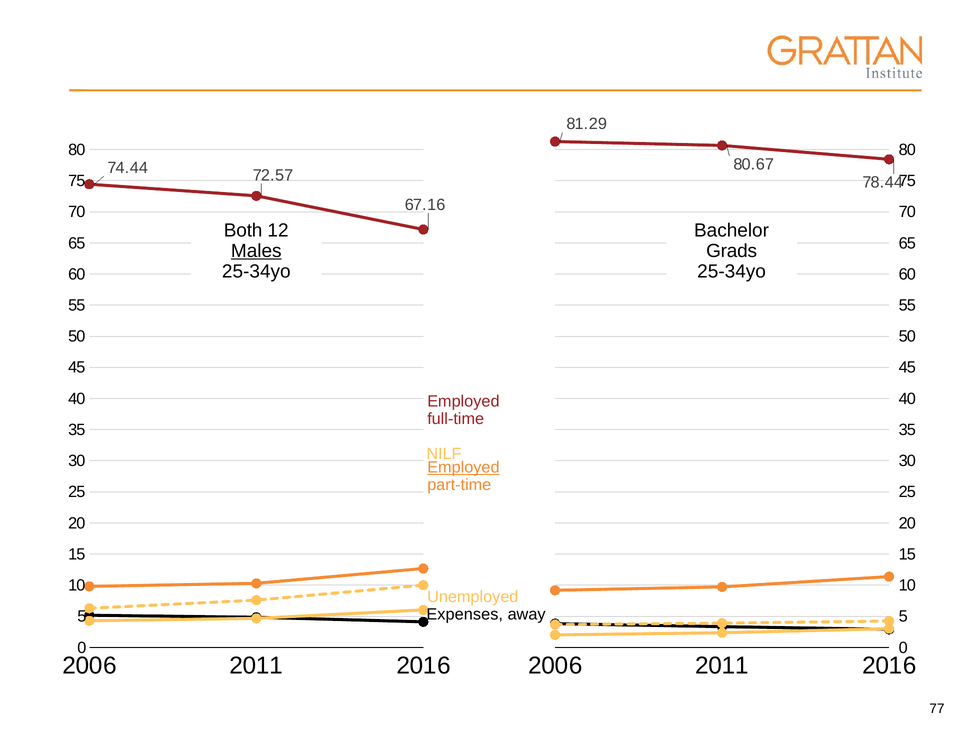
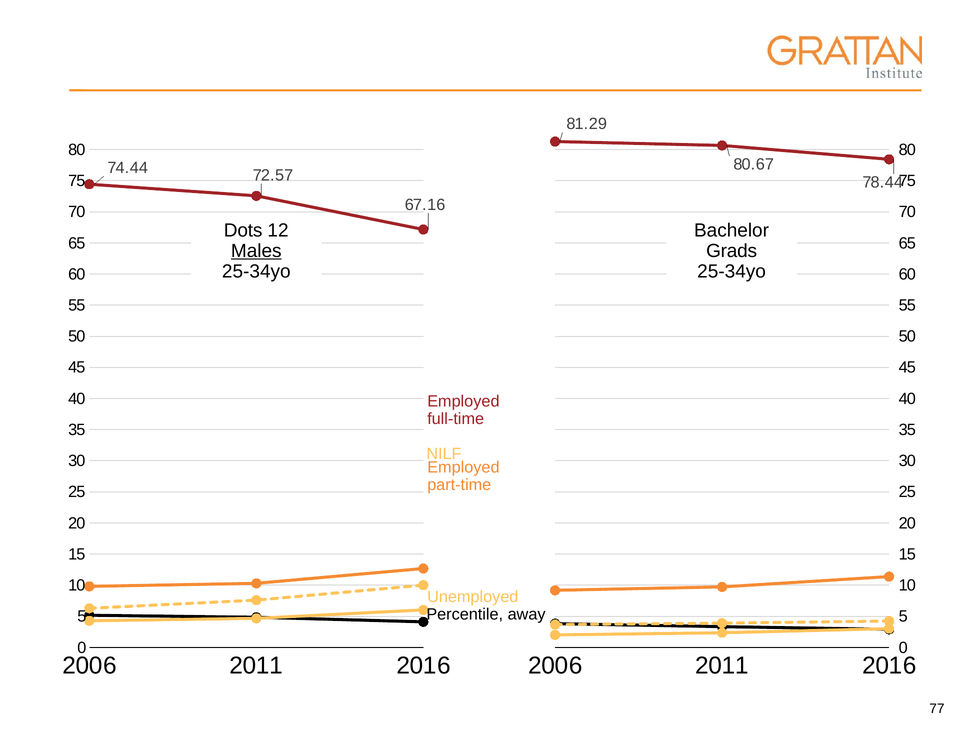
Both: Both -> Dots
Employed at (463, 467) underline: present -> none
Expenses: Expenses -> Percentile
